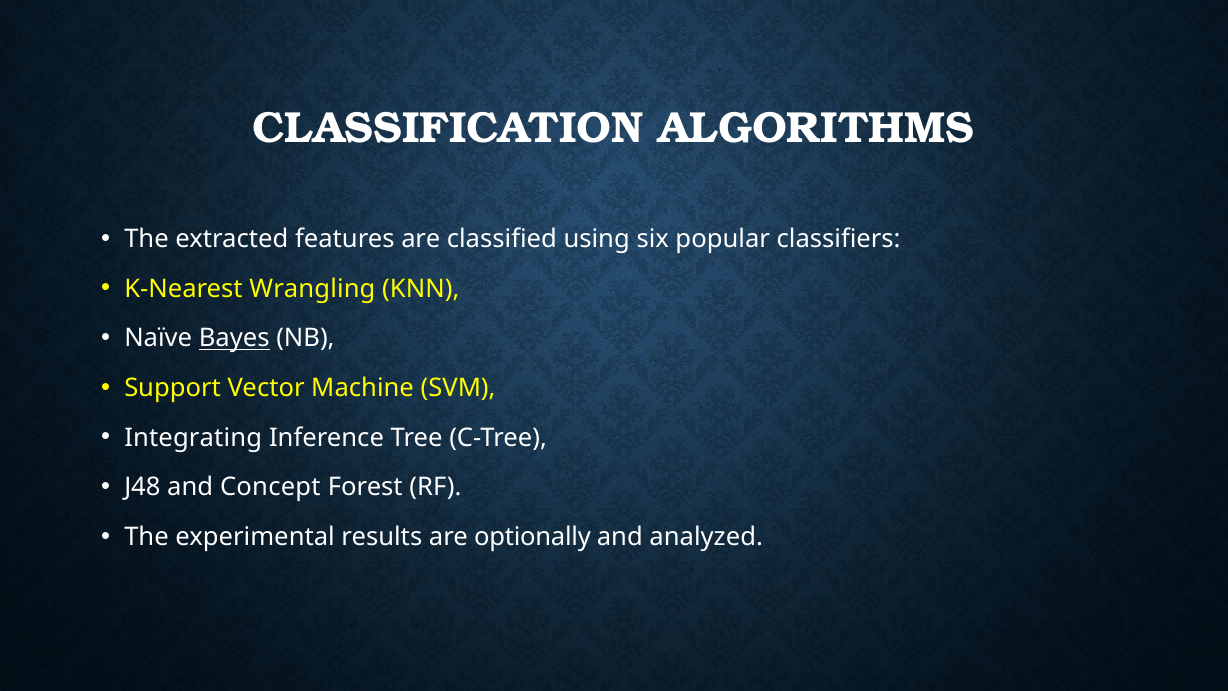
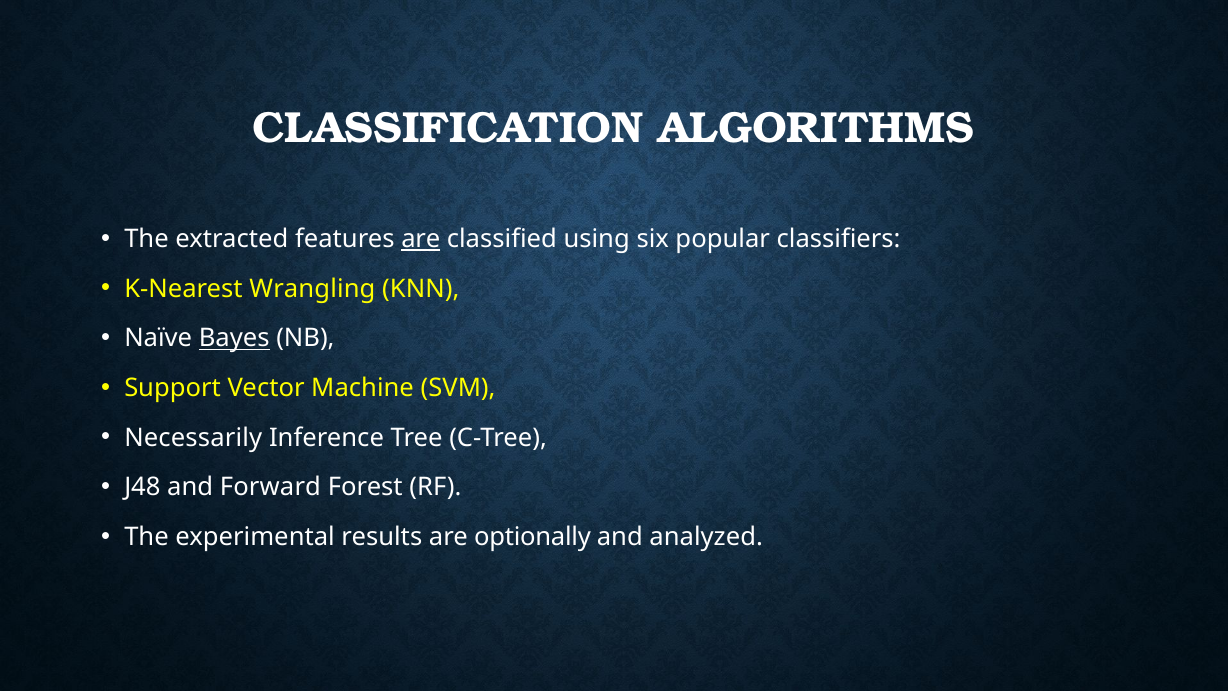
are at (421, 239) underline: none -> present
Integrating: Integrating -> Necessarily
Concept: Concept -> Forward
